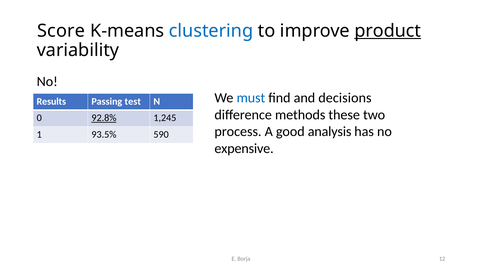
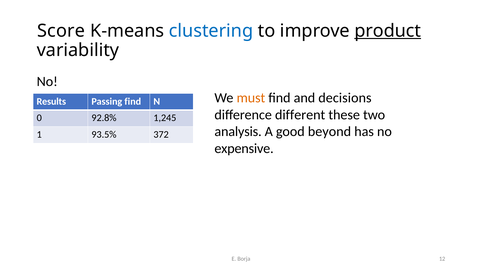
must colour: blue -> orange
Passing test: test -> find
methods: methods -> different
92.8% underline: present -> none
process: process -> analysis
analysis: analysis -> beyond
590: 590 -> 372
